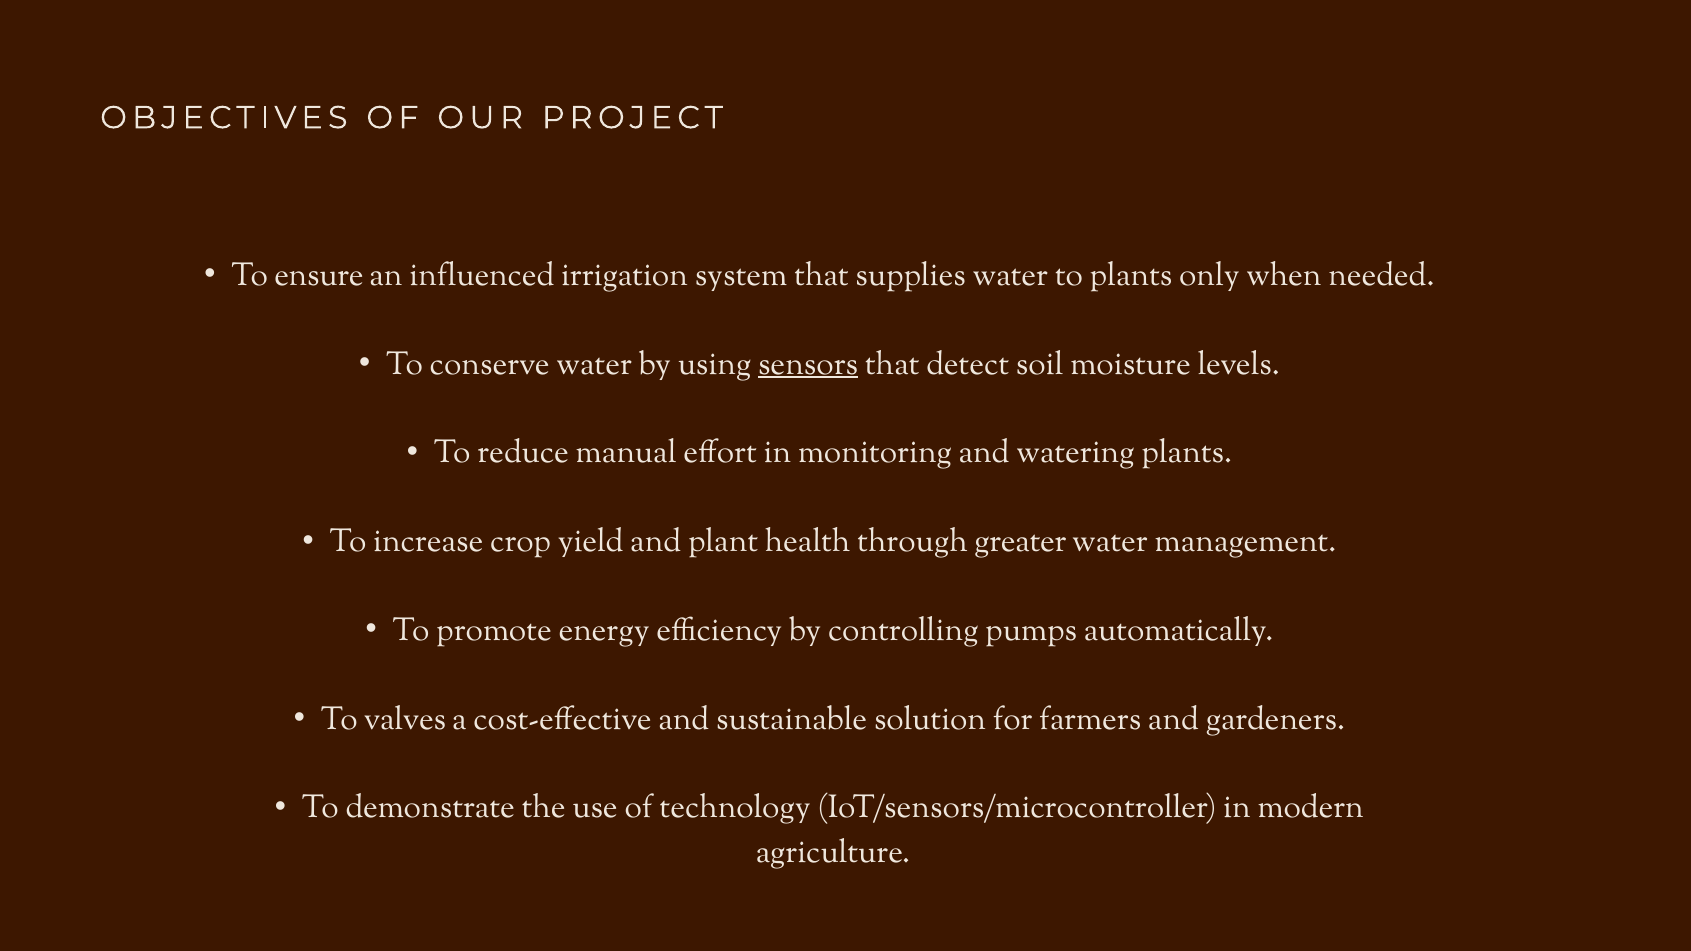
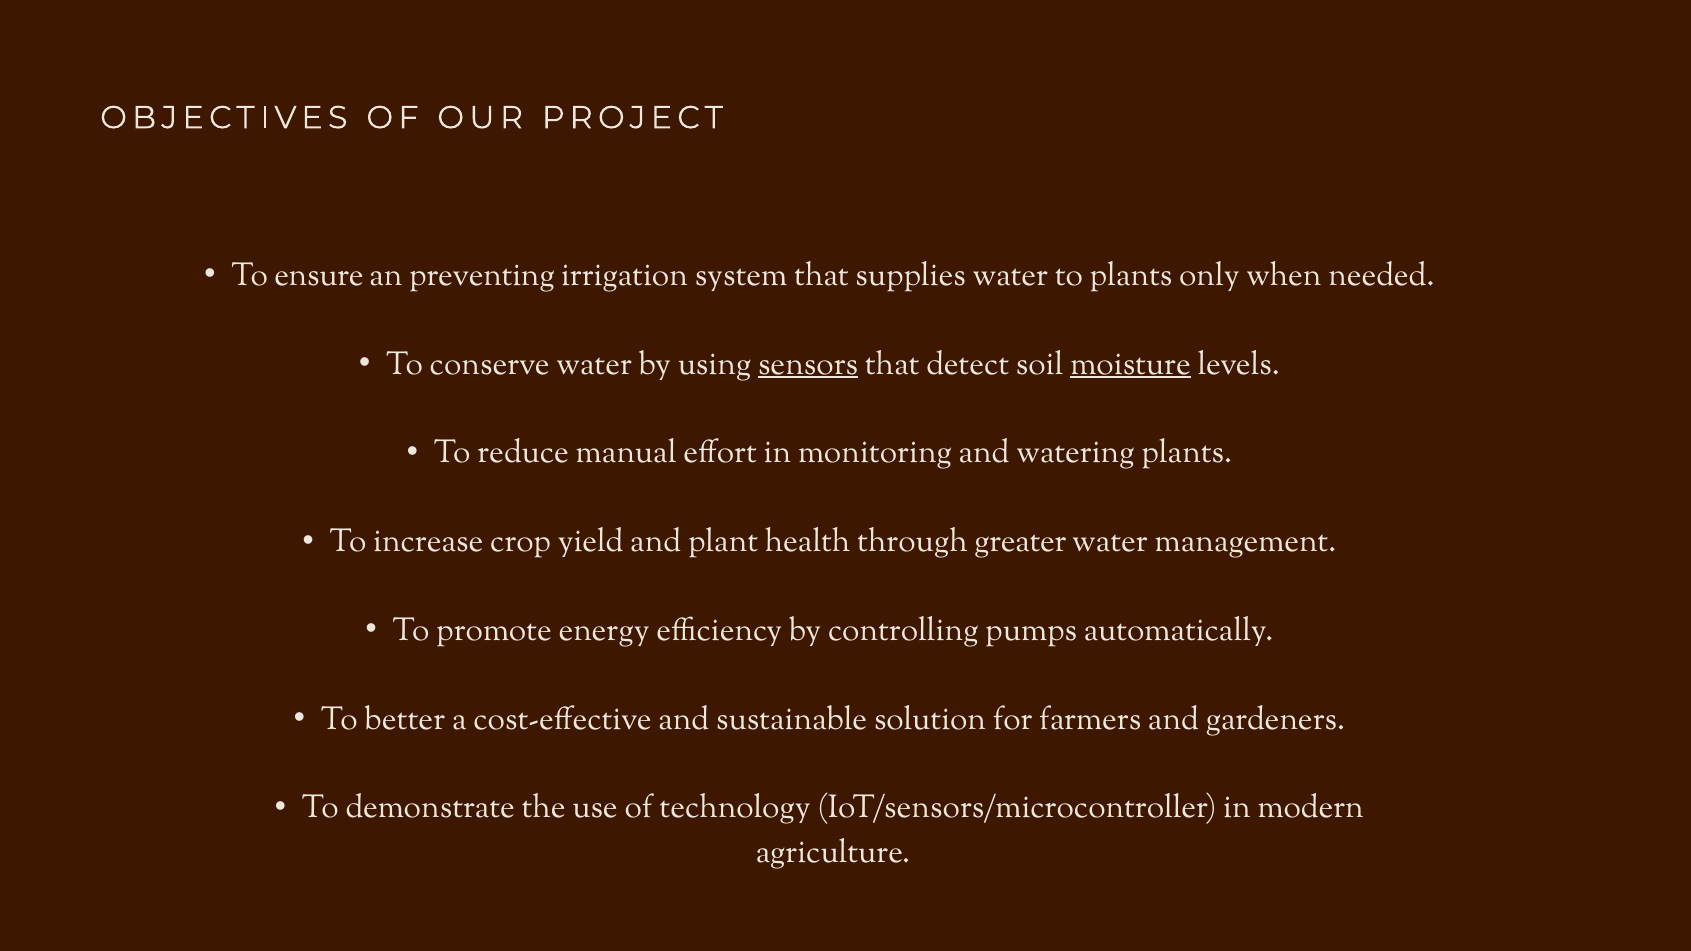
influenced: influenced -> preventing
moisture underline: none -> present
valves: valves -> better
